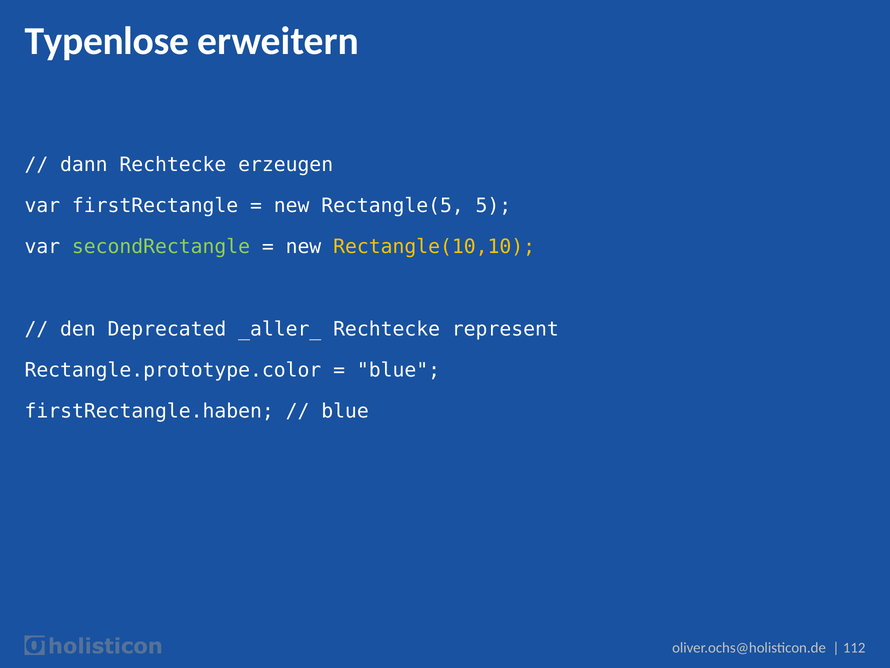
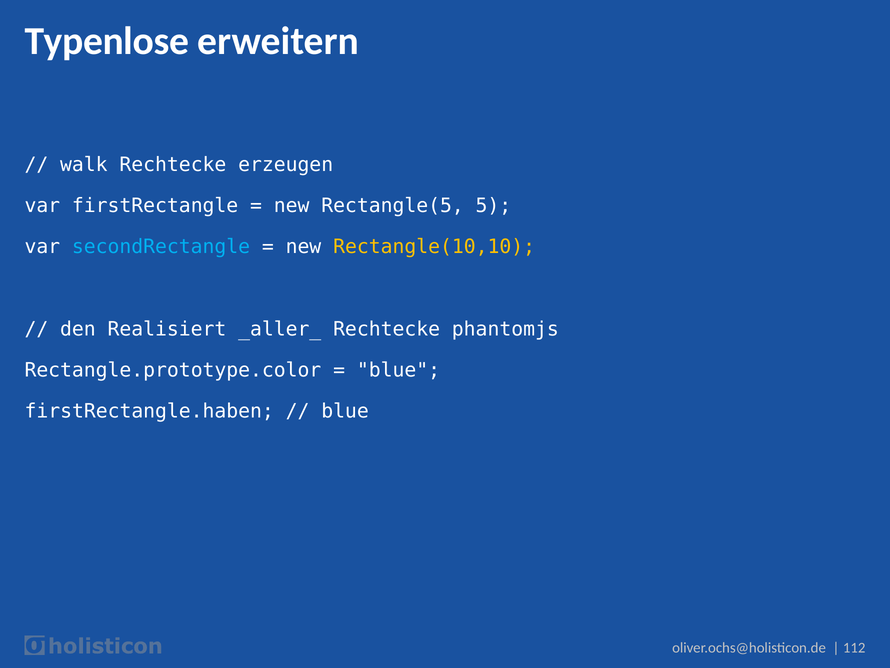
dann: dann -> walk
secondRectangle colour: light green -> light blue
Deprecated: Deprecated -> Realisiert
represent: represent -> phantomjs
